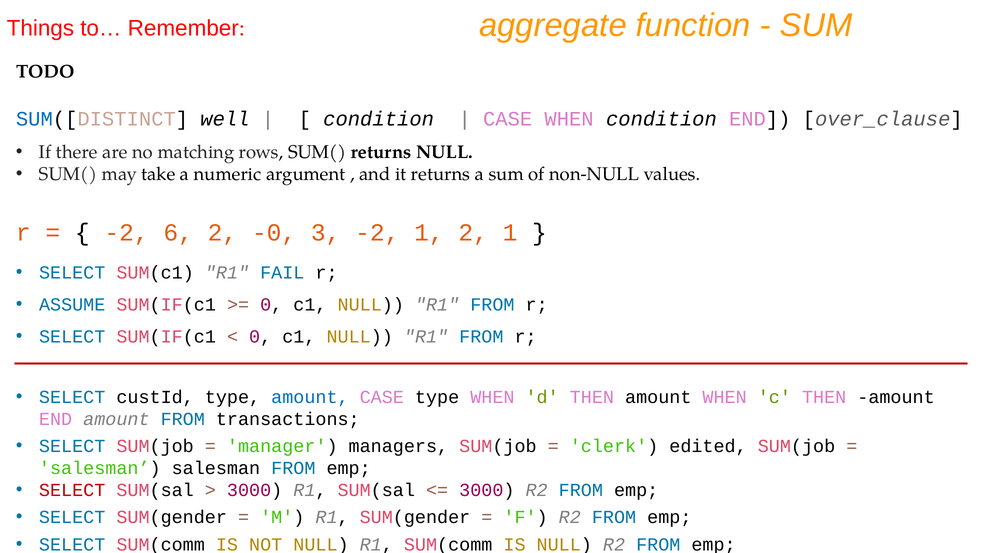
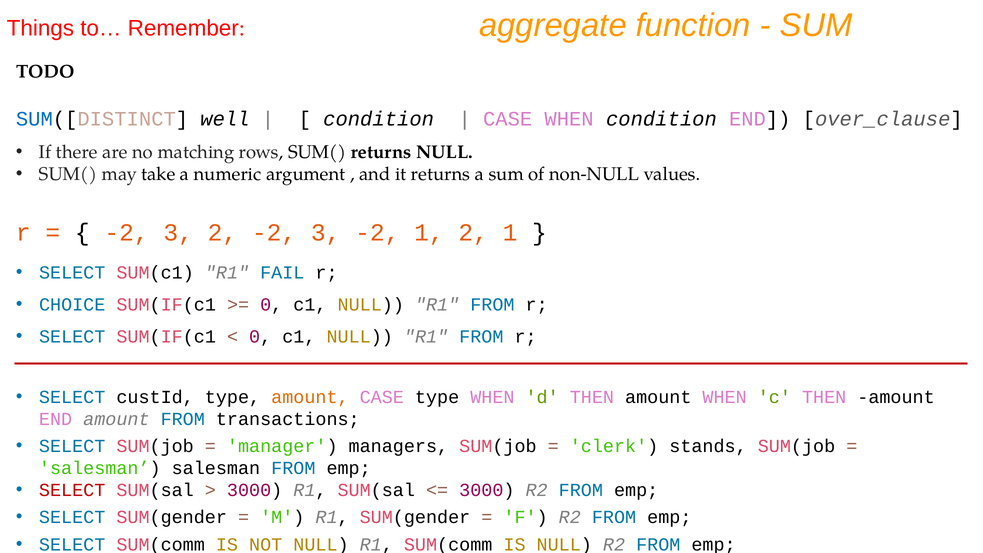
6 at (178, 232): 6 -> 3
2 -0: -0 -> -2
ASSUME: ASSUME -> CHOICE
amount at (310, 397) colour: blue -> orange
edited: edited -> stands
